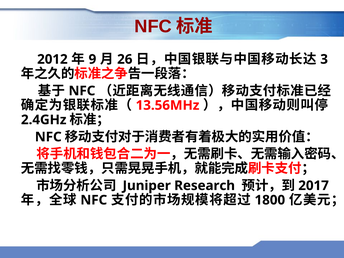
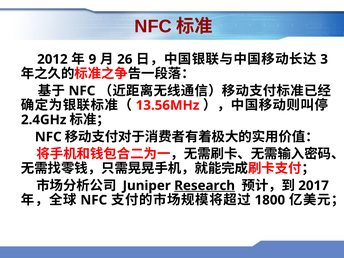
Research underline: none -> present
